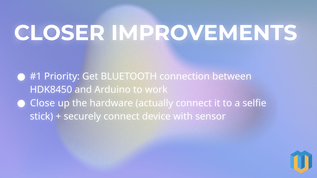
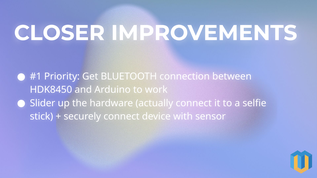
Close: Close -> Slider
